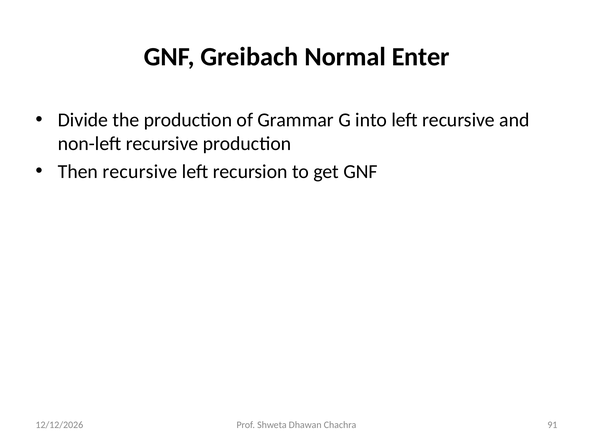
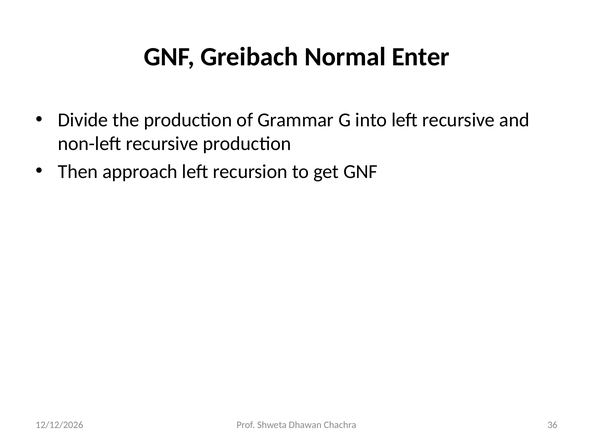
Then recursive: recursive -> approach
91: 91 -> 36
